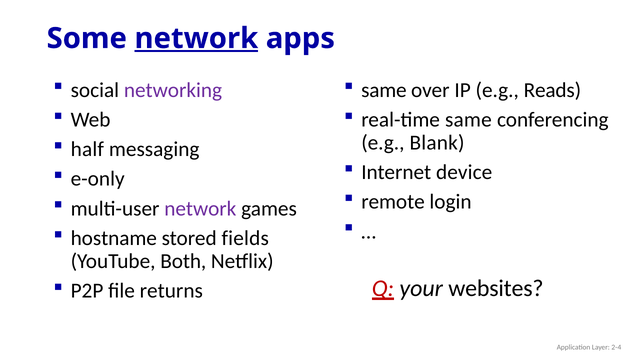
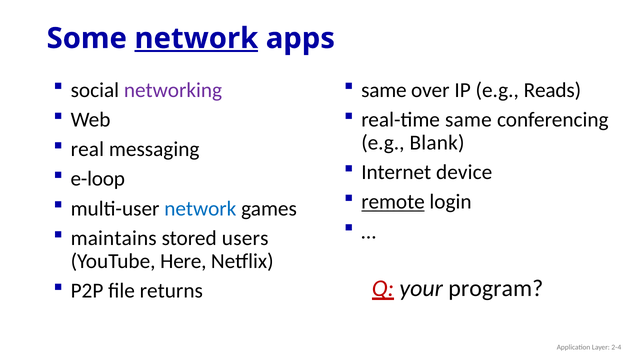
half: half -> real
e-only: e-only -> e-loop
remote underline: none -> present
network at (200, 208) colour: purple -> blue
hostname: hostname -> maintains
fields: fields -> users
Both: Both -> Here
websites: websites -> program
